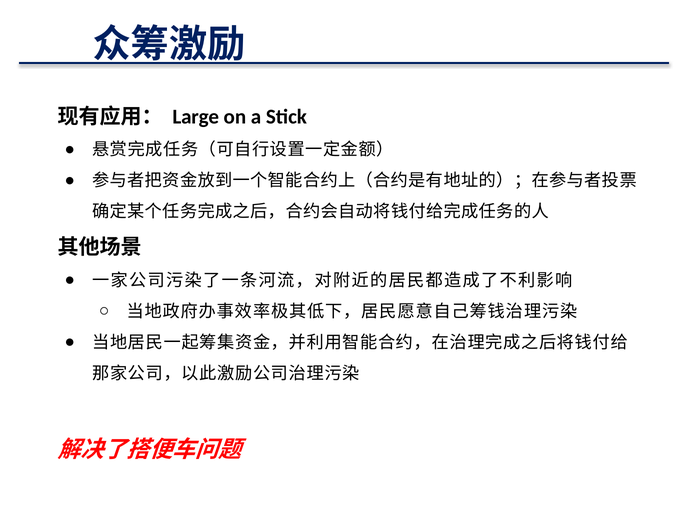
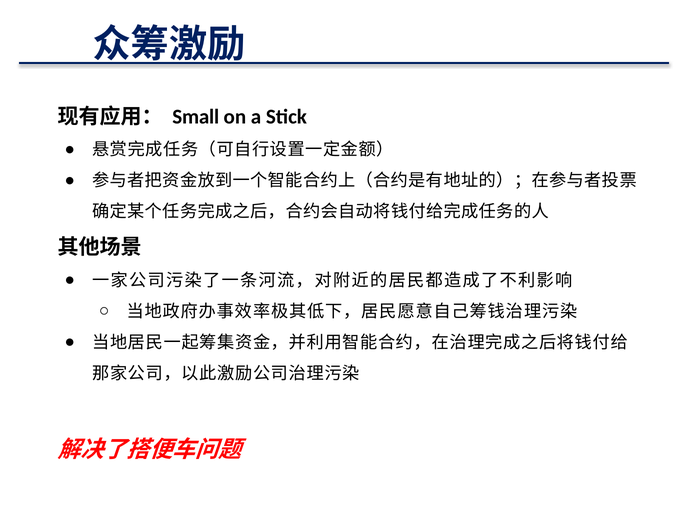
Large: Large -> Small
